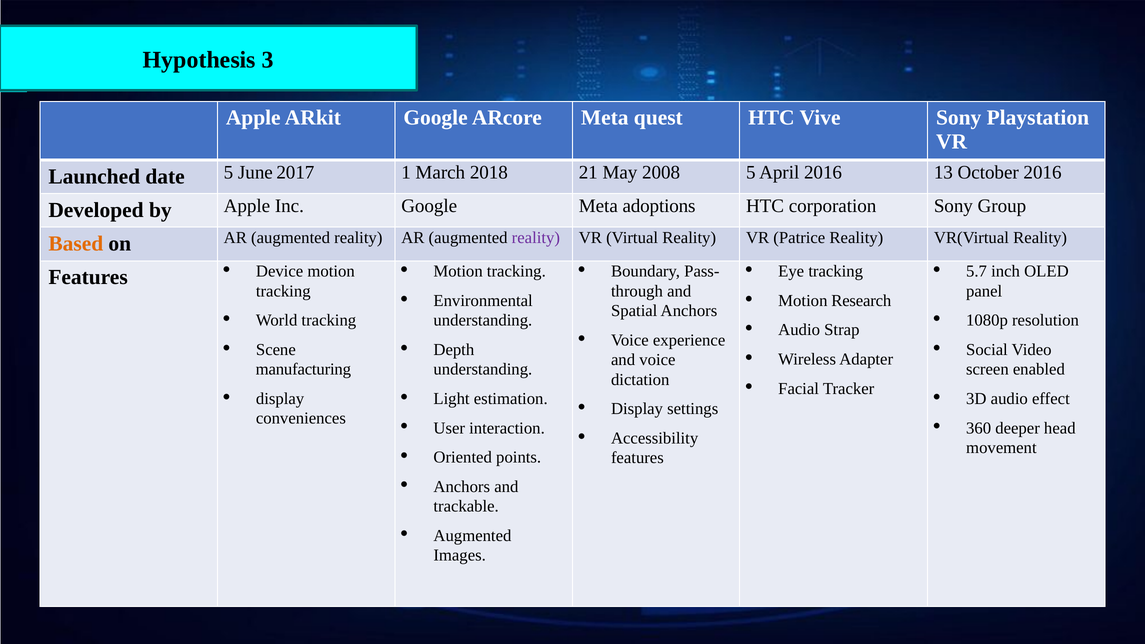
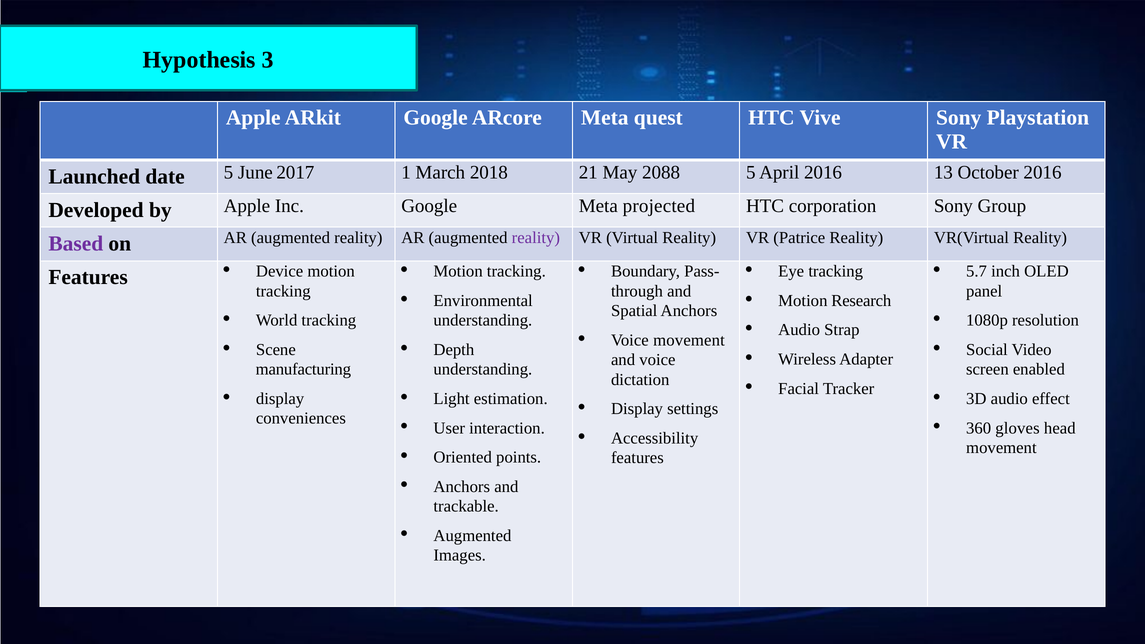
2008: 2008 -> 2088
adoptions: adoptions -> projected
Based colour: orange -> purple
Voice experience: experience -> movement
deeper: deeper -> gloves
